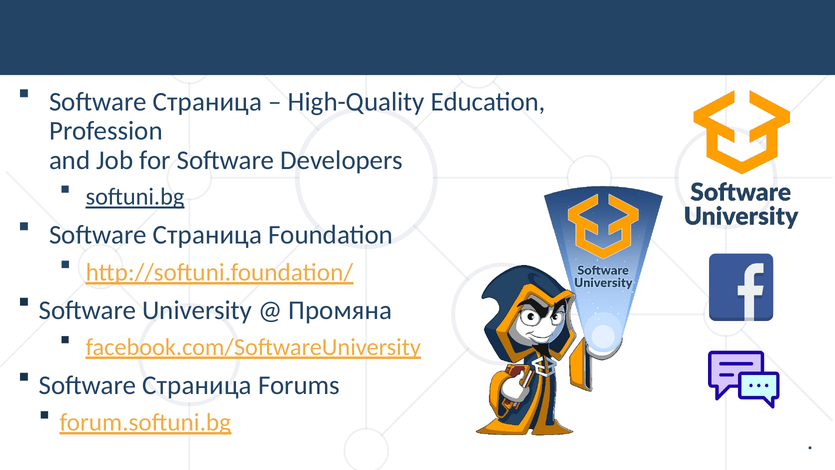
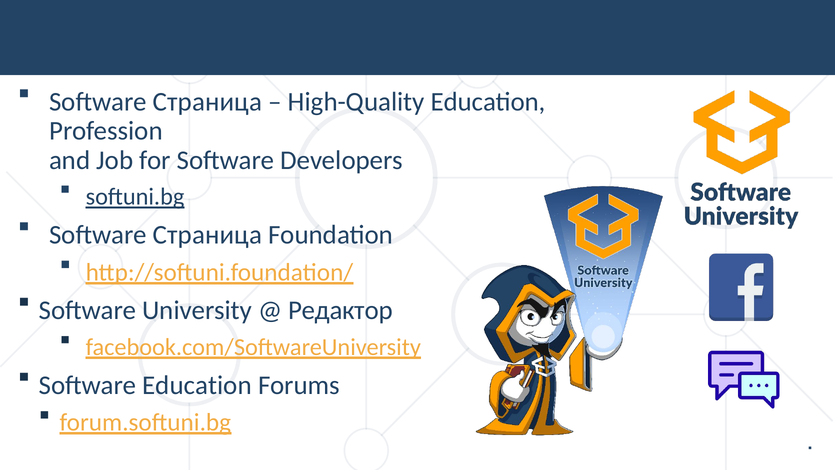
Промяна: Промяна -> Редактор
Страница at (197, 385): Страница -> Education
